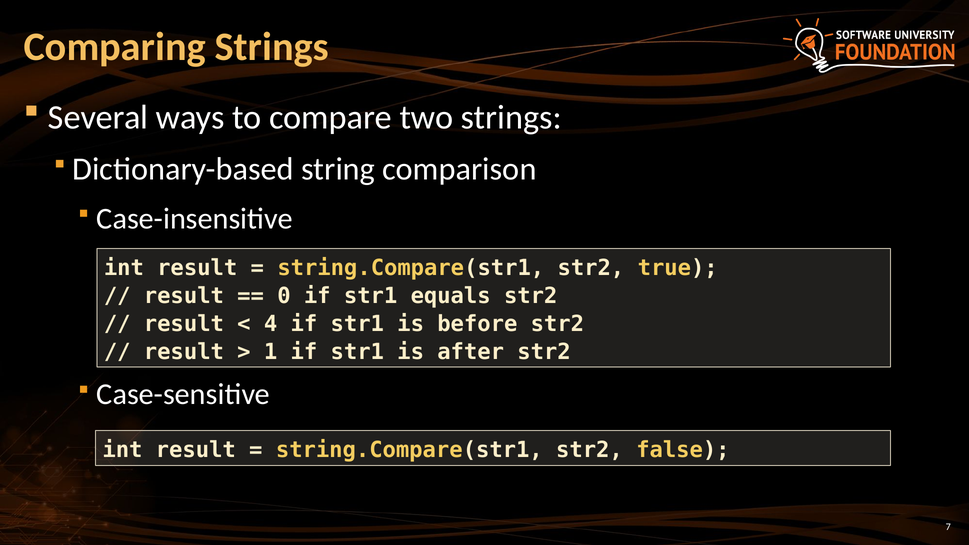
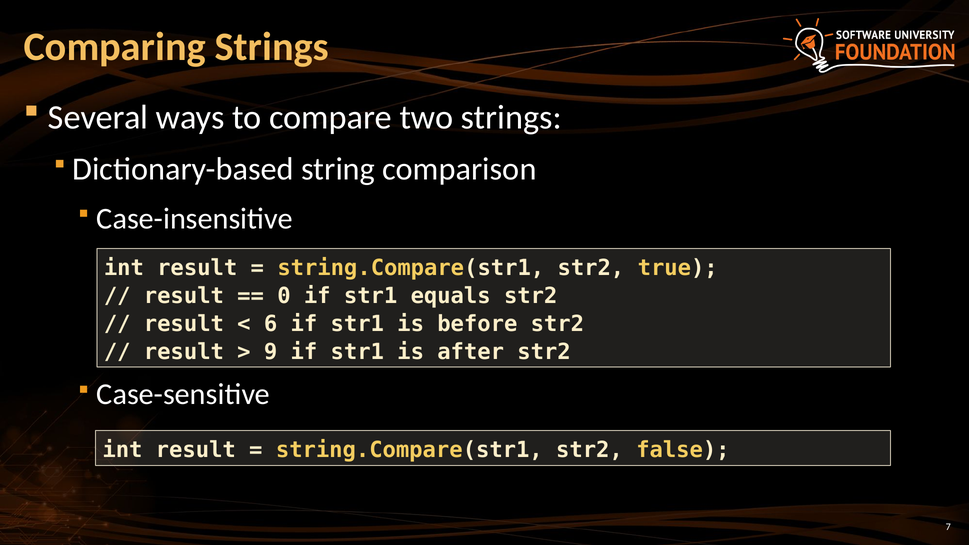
4: 4 -> 6
1: 1 -> 9
